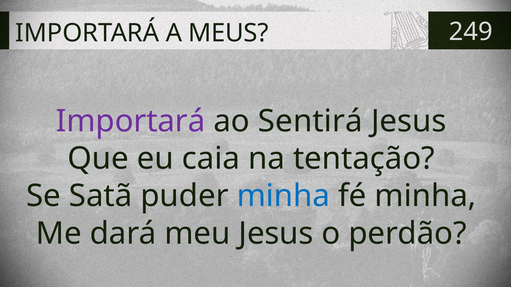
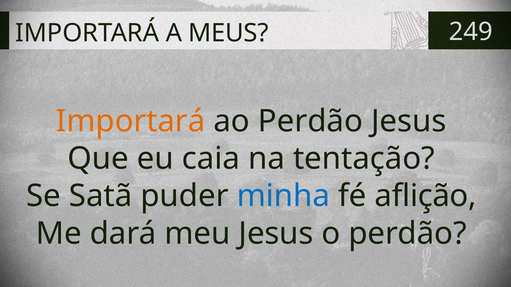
Importará at (131, 121) colour: purple -> orange
ao Sentirá: Sentirá -> Perdão
fé minha: minha -> aflição
